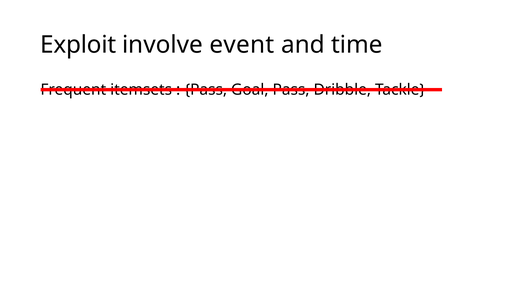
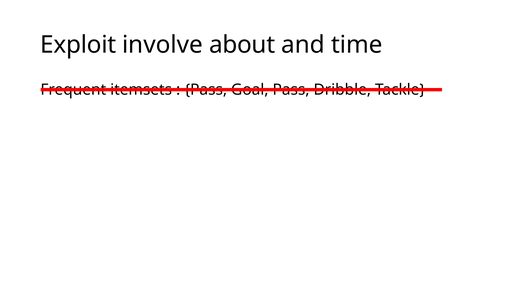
event: event -> about
